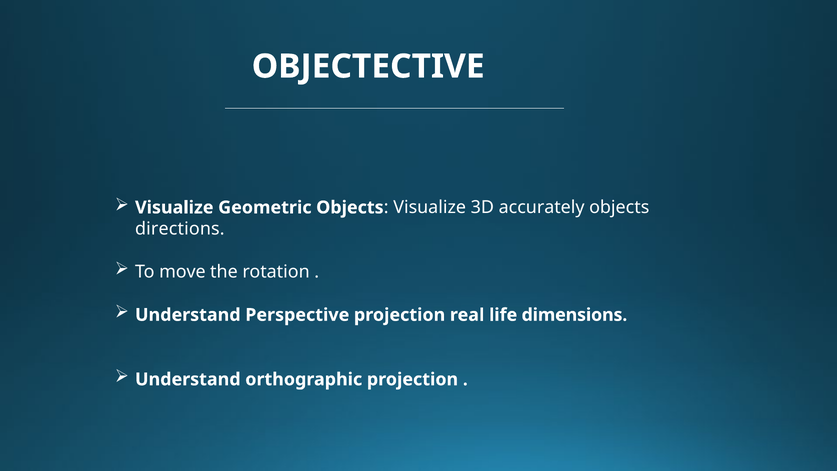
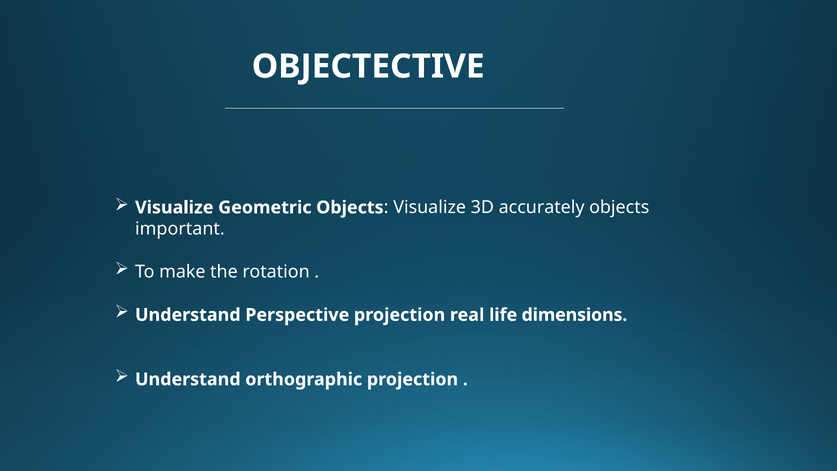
directions: directions -> important
move: move -> make
